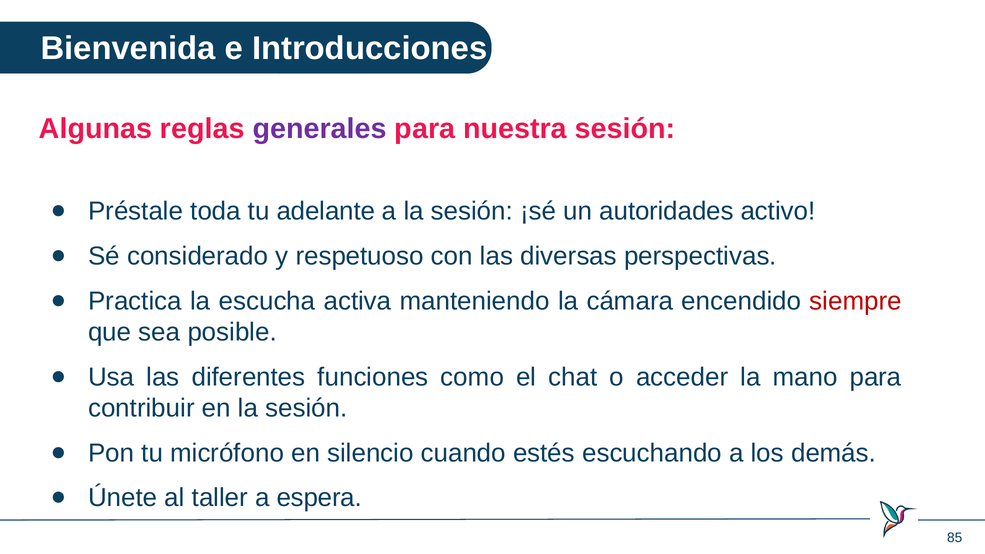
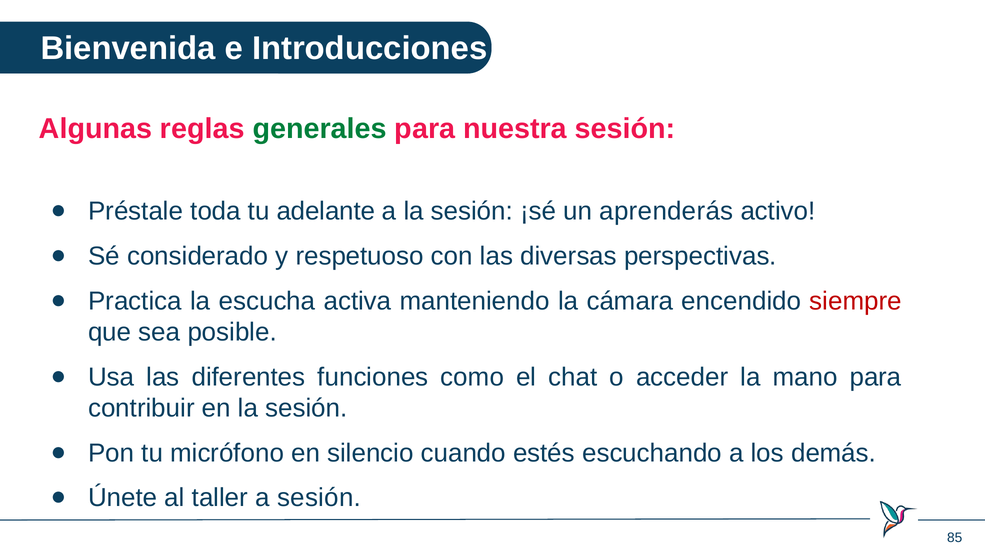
generales colour: purple -> green
autoridades: autoridades -> aprenderás
a espera: espera -> sesión
